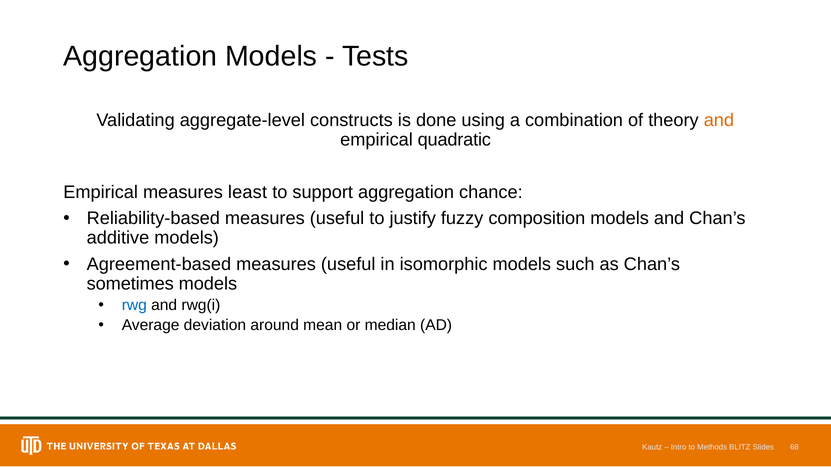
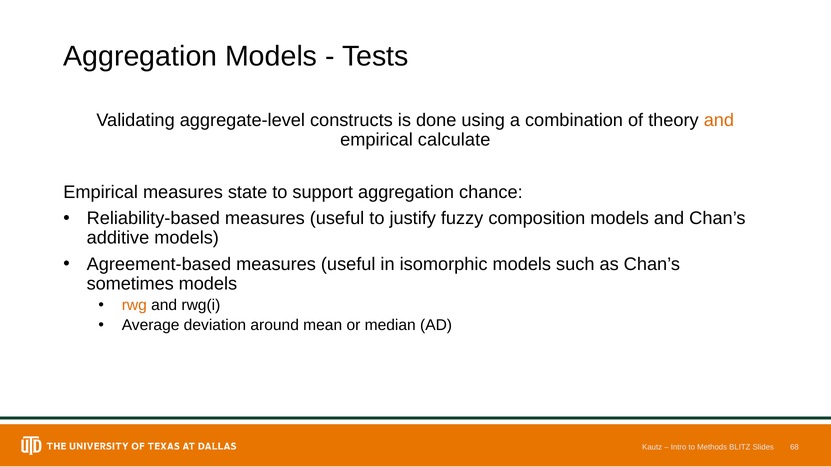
quadratic: quadratic -> calculate
least: least -> state
rwg colour: blue -> orange
